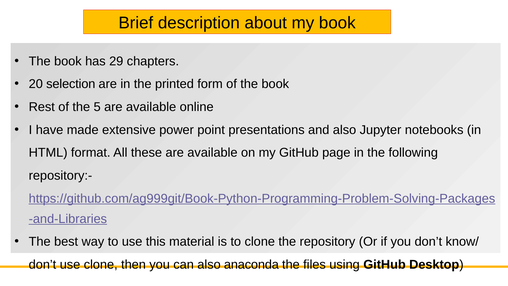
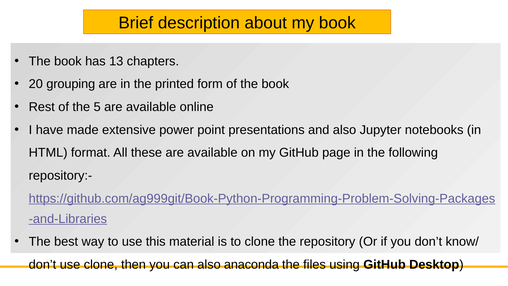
29: 29 -> 13
selection: selection -> grouping
